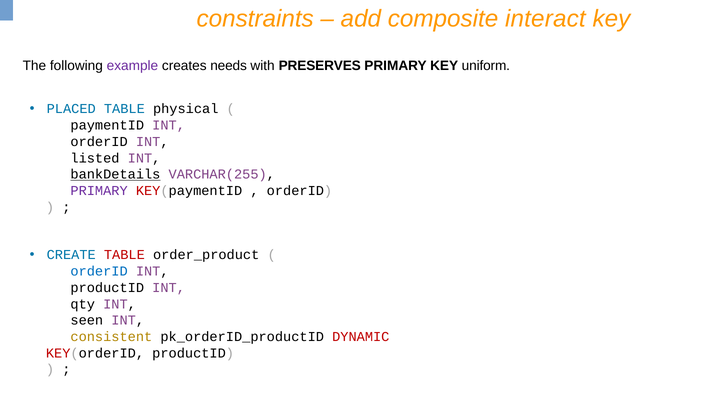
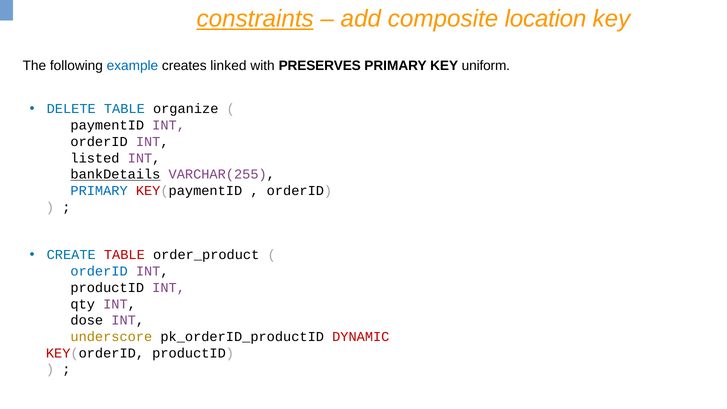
constraints underline: none -> present
interact: interact -> location
example colour: purple -> blue
needs: needs -> linked
PLACED: PLACED -> DELETE
physical: physical -> organize
PRIMARY at (99, 191) colour: purple -> blue
seen: seen -> dose
consistent: consistent -> underscore
